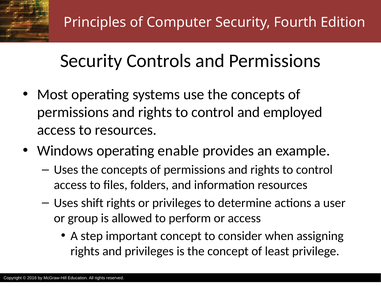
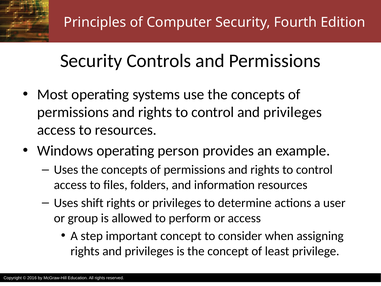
control and employed: employed -> privileges
enable: enable -> person
